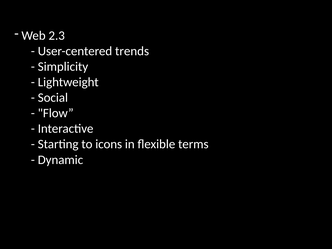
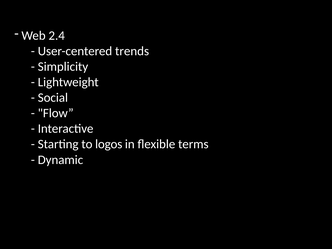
2.3: 2.3 -> 2.4
icons: icons -> logos
